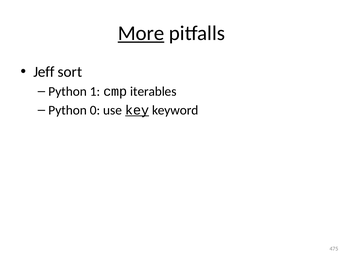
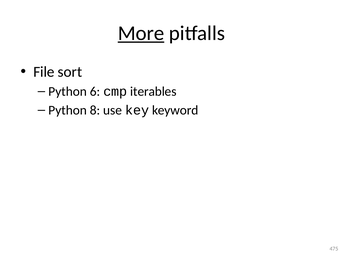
Jeff: Jeff -> File
1: 1 -> 6
0: 0 -> 8
key underline: present -> none
